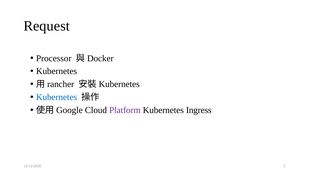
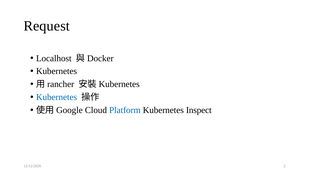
Processor: Processor -> Localhost
Platform colour: purple -> blue
Ingress: Ingress -> Inspect
